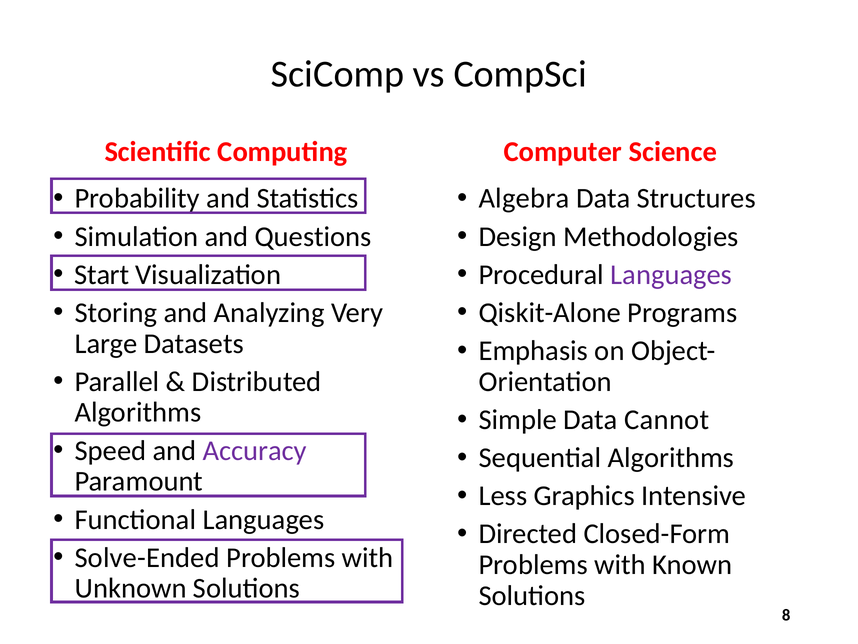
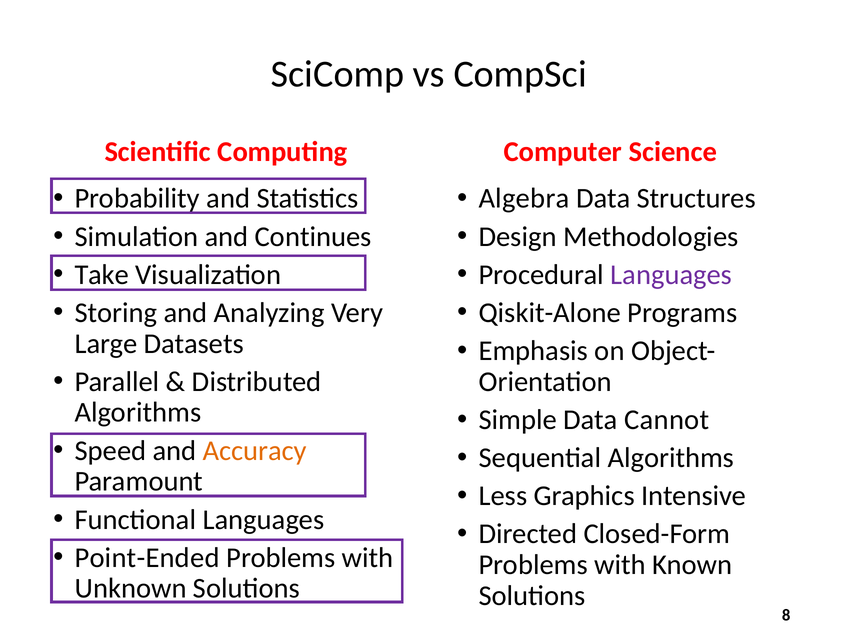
Questions: Questions -> Continues
Start: Start -> Take
Accuracy colour: purple -> orange
Solve-Ended: Solve-Ended -> Point-Ended
